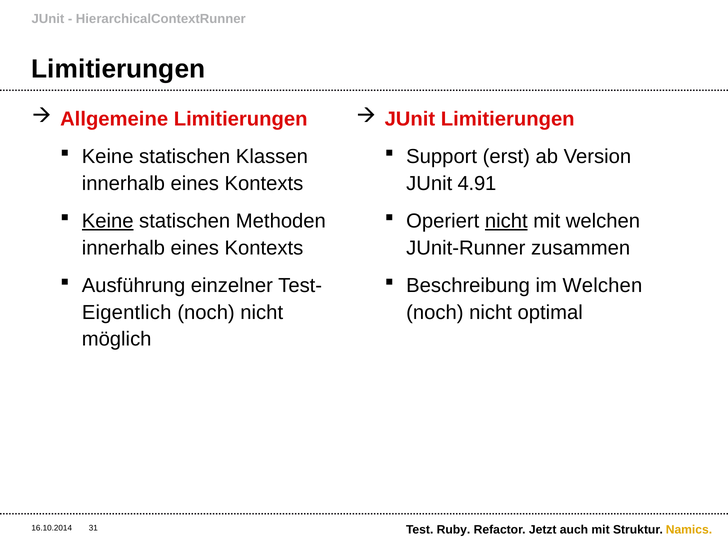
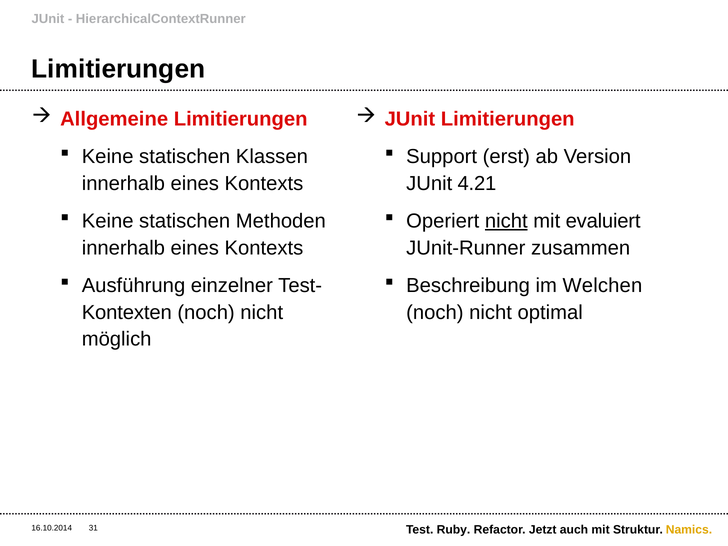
4.91: 4.91 -> 4.21
Keine at (108, 221) underline: present -> none
mit welchen: welchen -> evaluiert
Eigentlich: Eigentlich -> Kontexten
